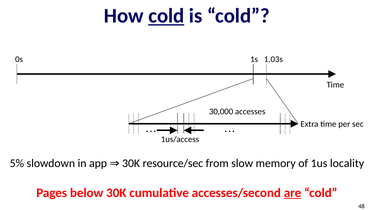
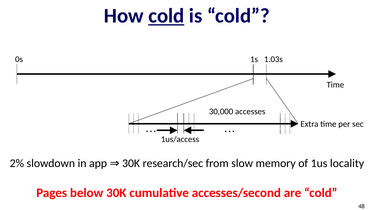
5%: 5% -> 2%
resource/sec: resource/sec -> research/sec
are underline: present -> none
